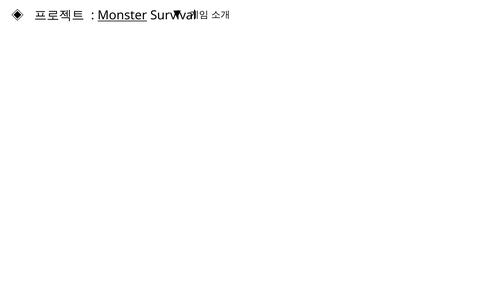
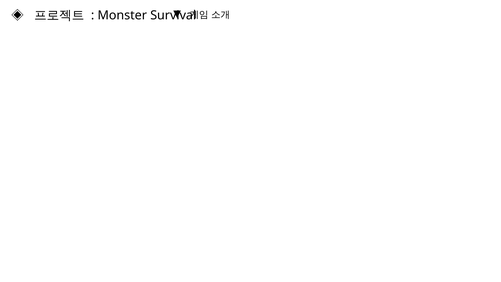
Monster underline: present -> none
